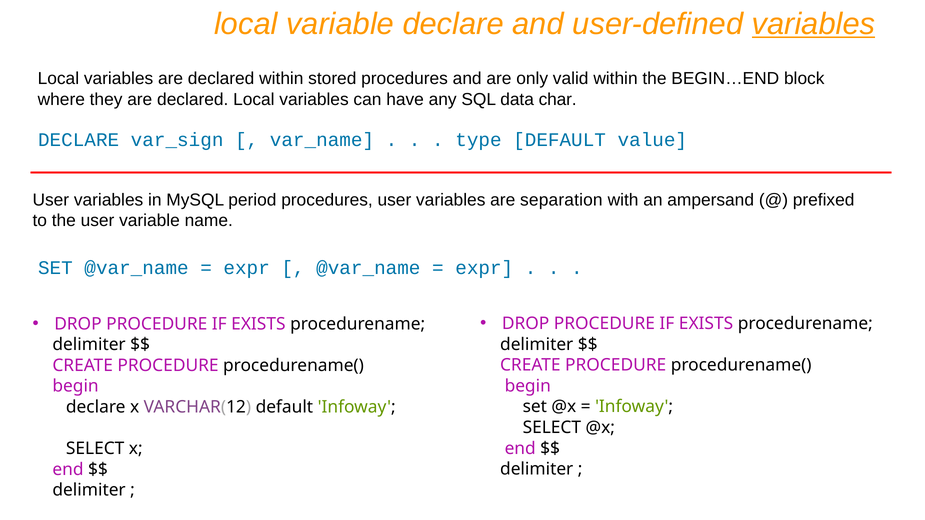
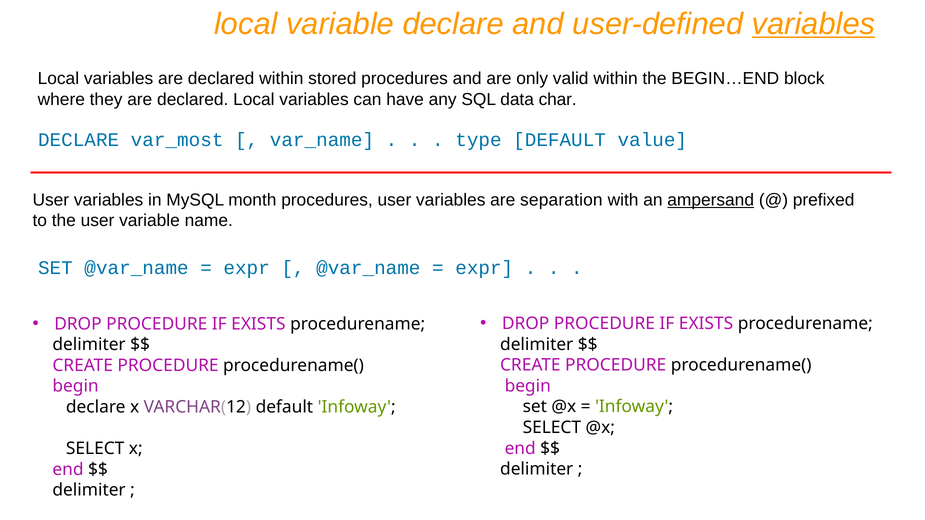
var_sign: var_sign -> var_most
period: period -> month
ampersand underline: none -> present
